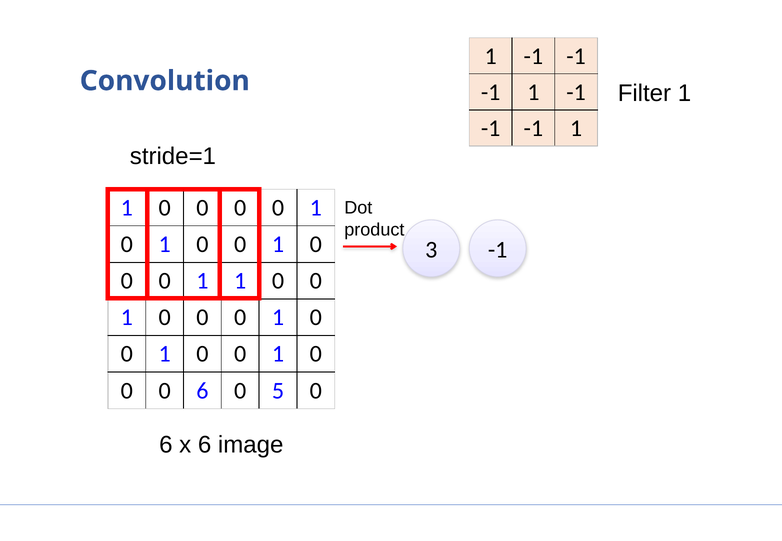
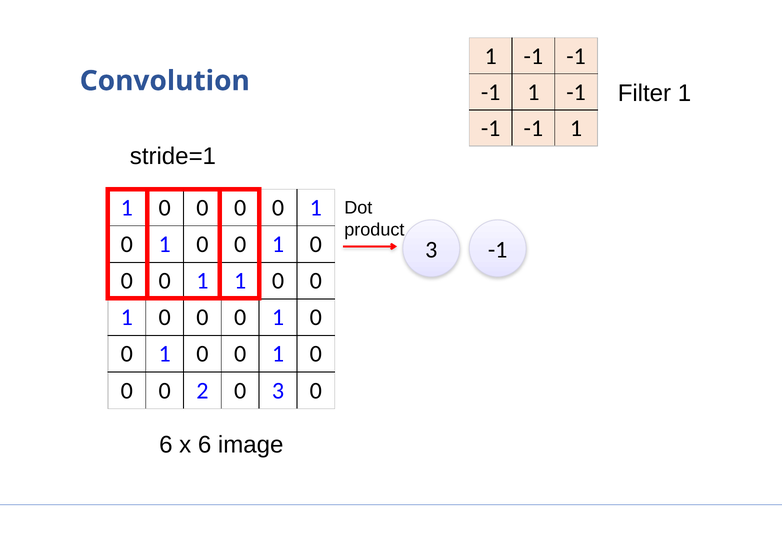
0 0 6: 6 -> 2
0 5: 5 -> 3
